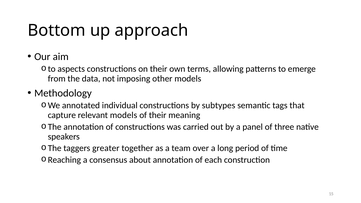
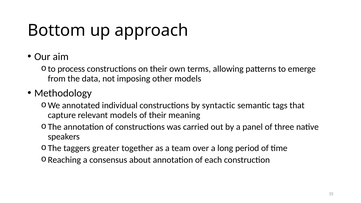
aspects: aspects -> process
subtypes: subtypes -> syntactic
